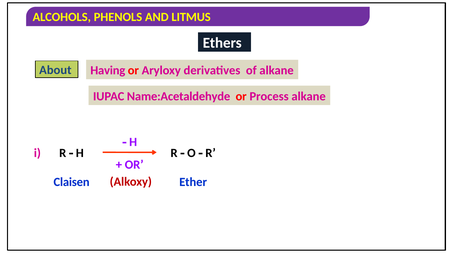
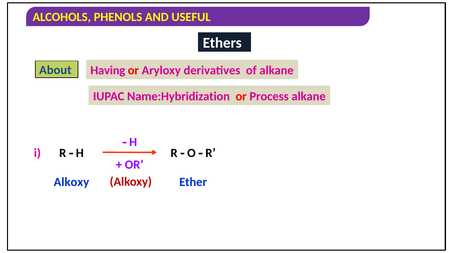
LITMUS: LITMUS -> USEFUL
Name:Acetaldehyde: Name:Acetaldehyde -> Name:Hybridization
Claisen at (72, 182): Claisen -> Alkoxy
